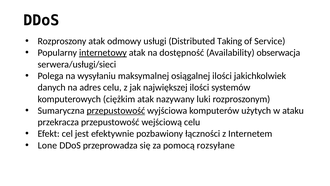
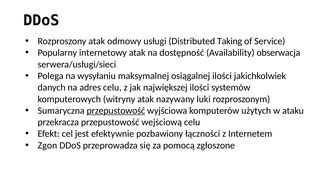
internetowy underline: present -> none
ciężkim: ciężkim -> witryny
Lone: Lone -> Zgon
rozsyłane: rozsyłane -> zgłoszone
